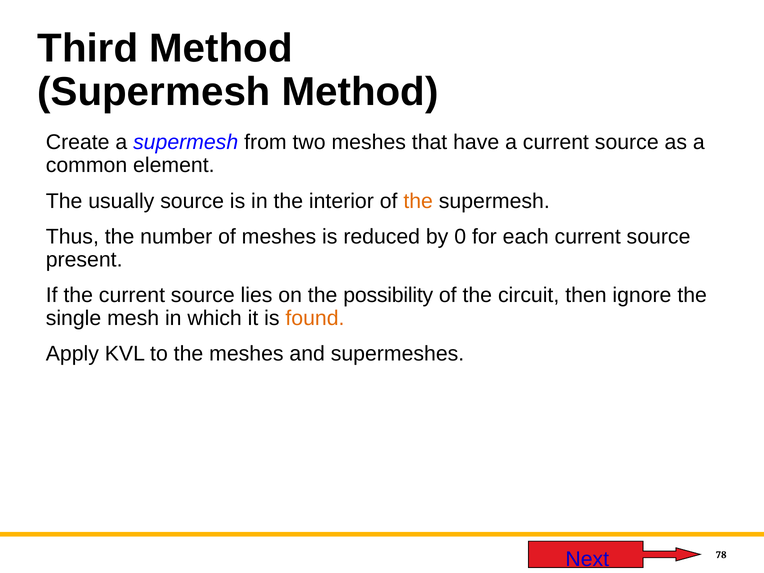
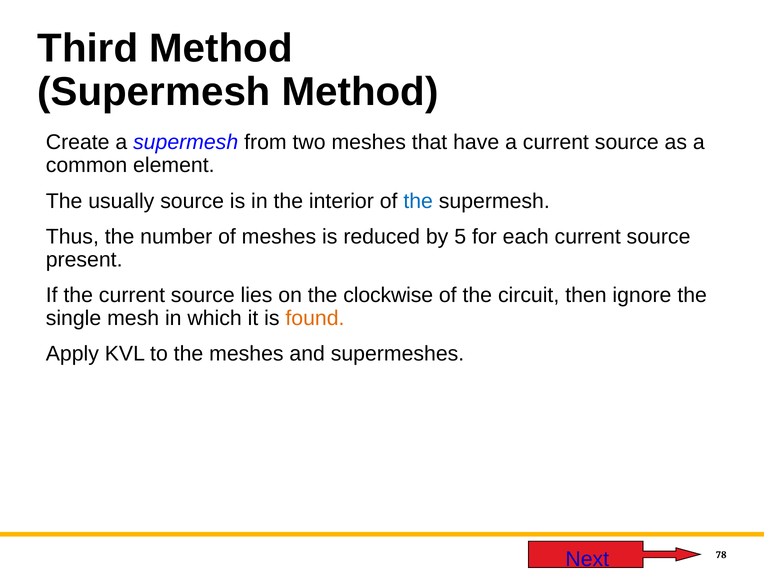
the at (418, 201) colour: orange -> blue
0: 0 -> 5
possibility: possibility -> clockwise
